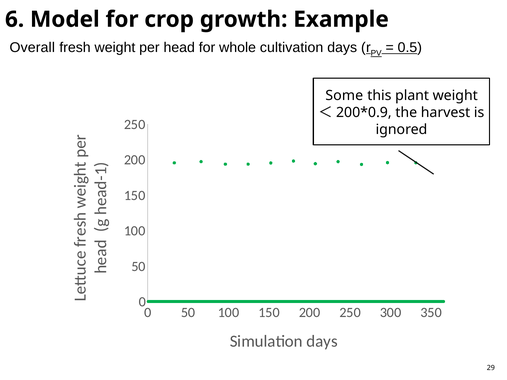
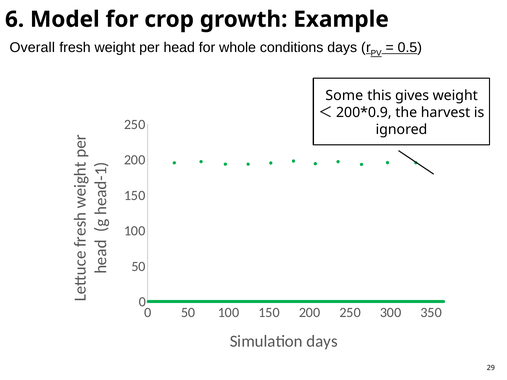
cultivation: cultivation -> conditions
plant: plant -> gives
